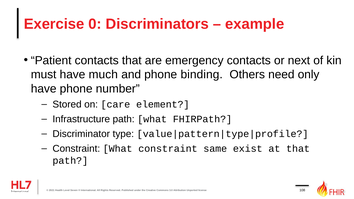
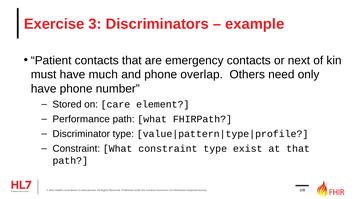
0: 0 -> 3
binding: binding -> overlap
Infrastructure: Infrastructure -> Performance
constraint same: same -> type
